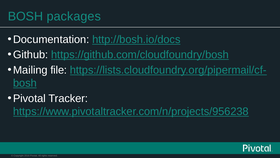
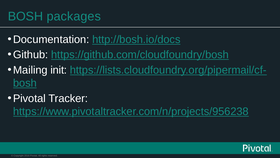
file: file -> init
